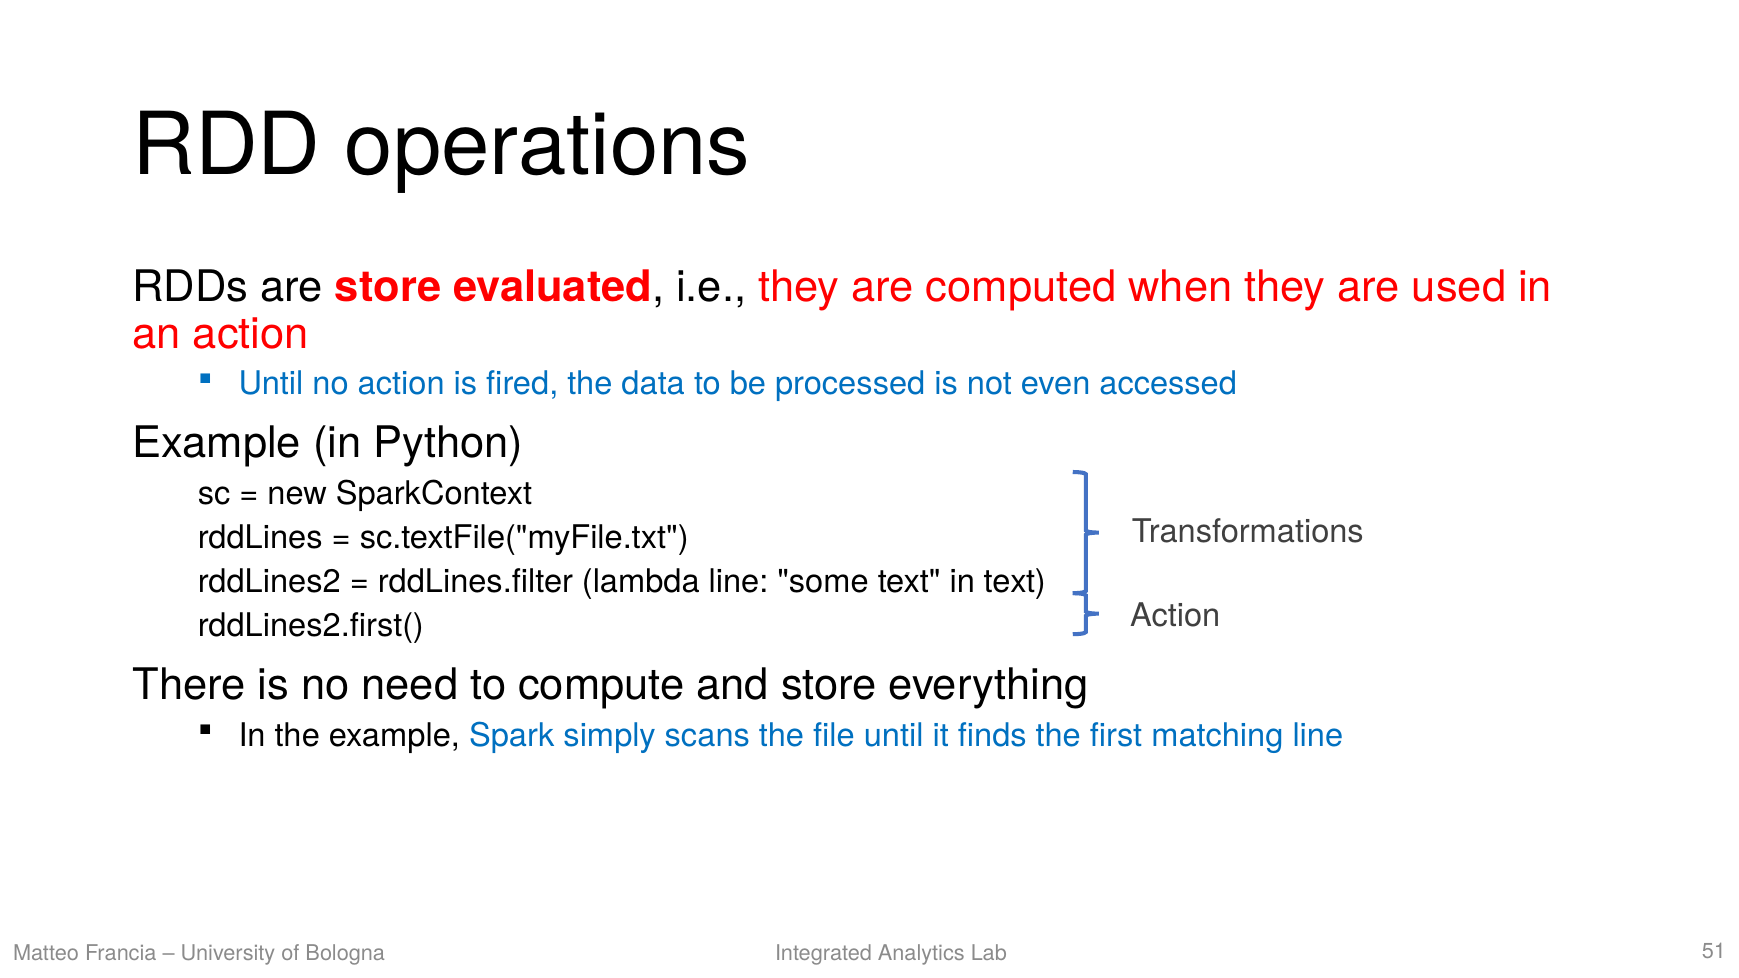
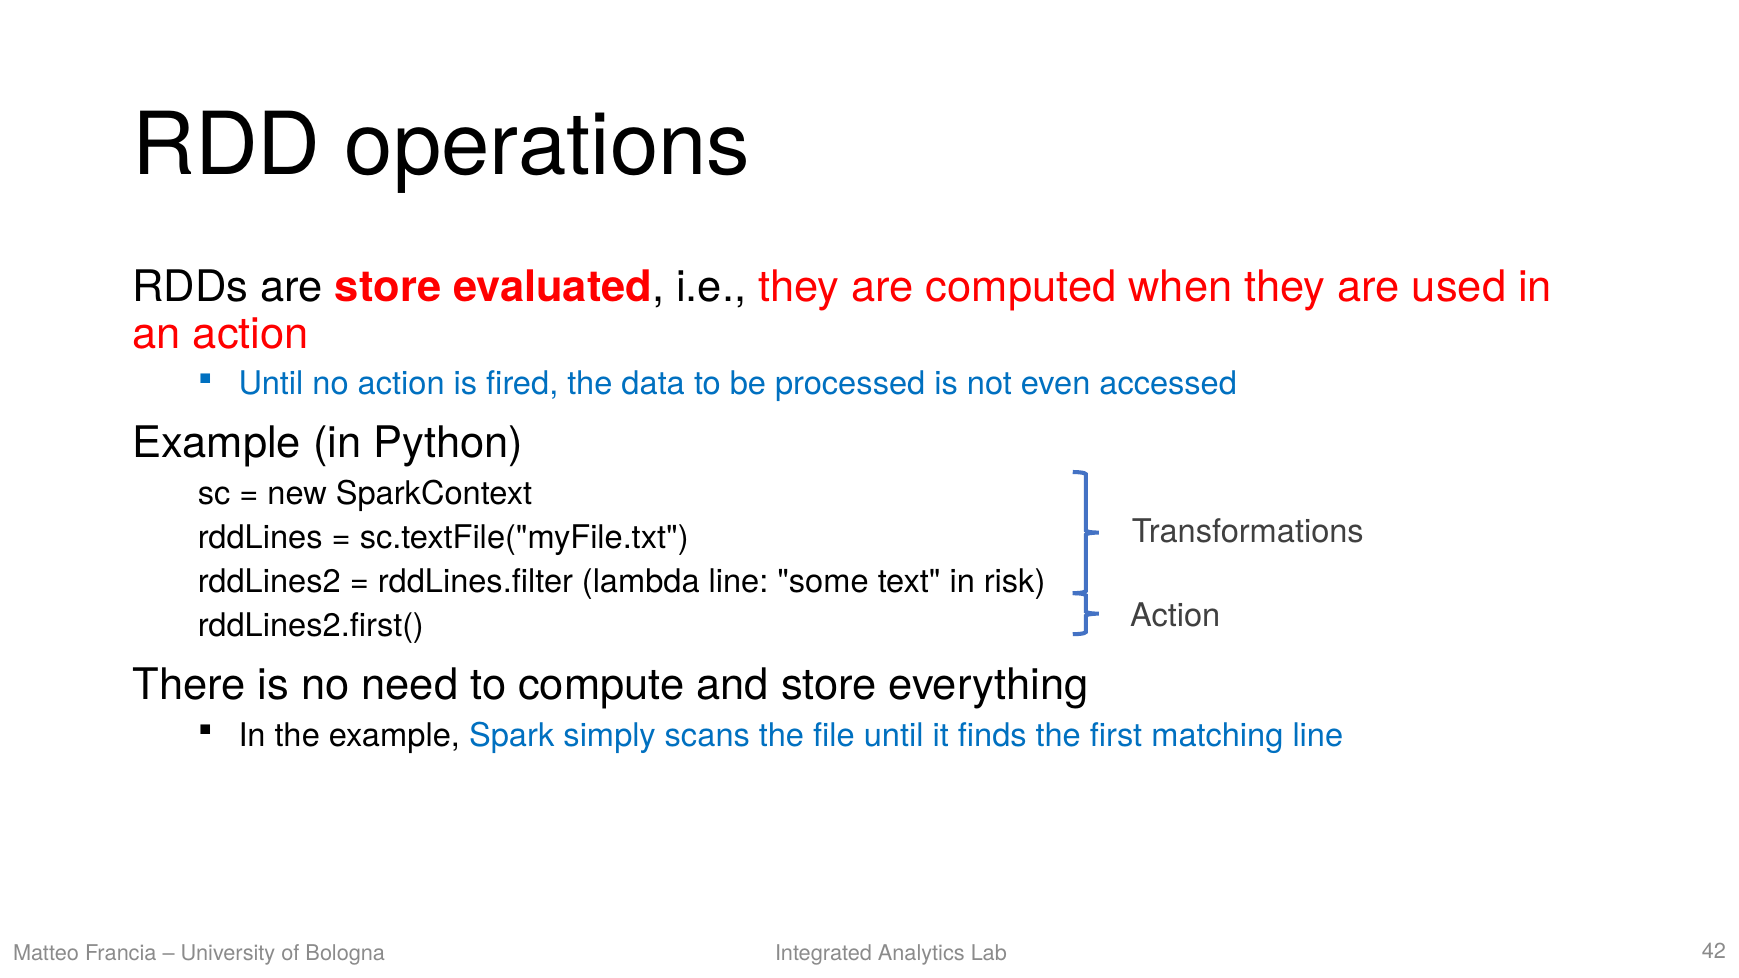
in text: text -> risk
51: 51 -> 42
